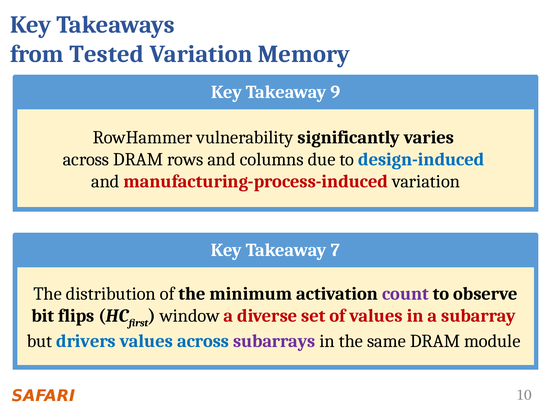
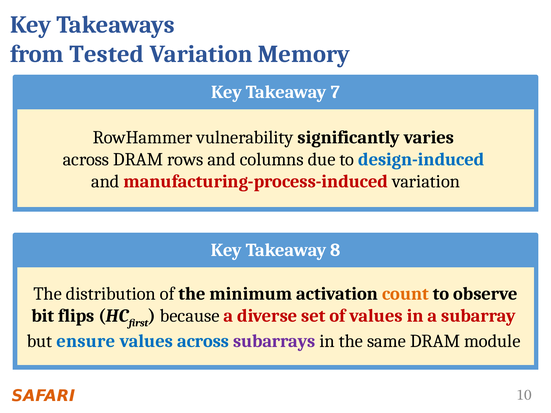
9: 9 -> 7
7: 7 -> 8
count colour: purple -> orange
window: window -> because
drivers: drivers -> ensure
